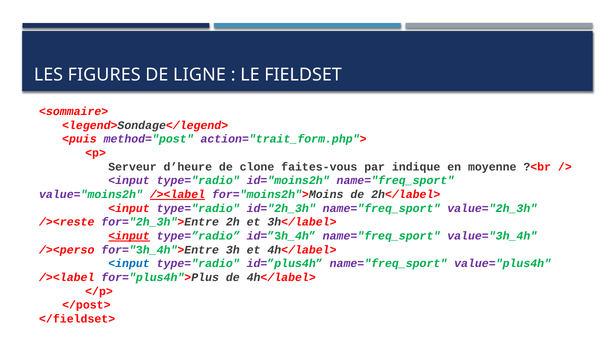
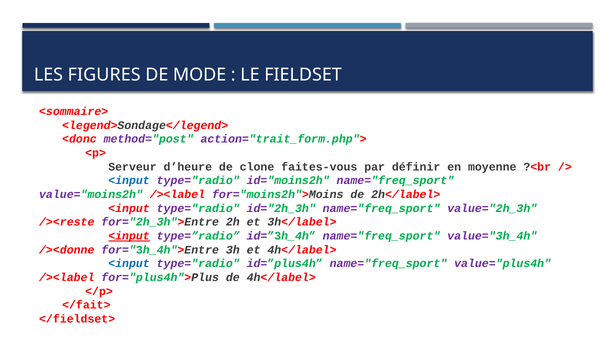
LIGNE: LIGNE -> MODE
<puis: <puis -> <donc
indique: indique -> définir
<input at (129, 181) colour: purple -> blue
/><label at (177, 194) underline: present -> none
/><perso: /><perso -> /><donne
</post>: </post> -> </fait>
